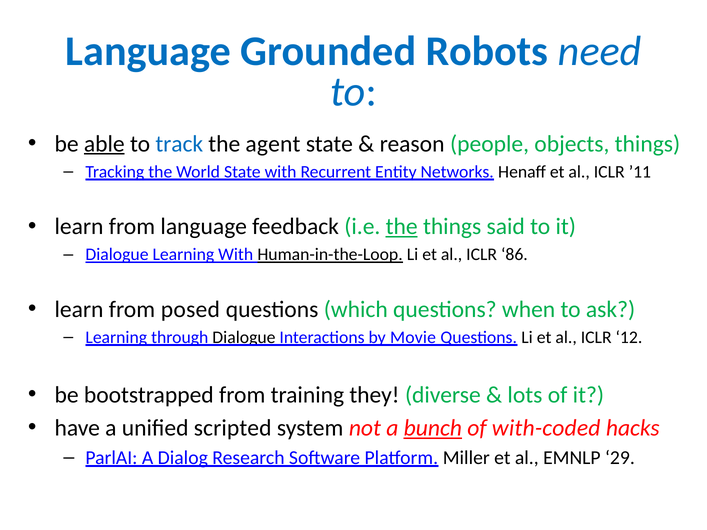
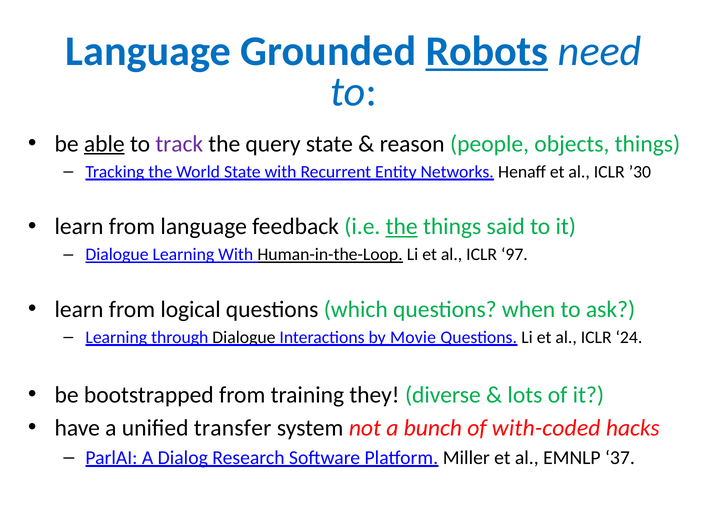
Robots underline: none -> present
track colour: blue -> purple
agent: agent -> query
’11: ’11 -> ’30
86: 86 -> 97
posed: posed -> logical
12: 12 -> 24
scripted: scripted -> transfer
bunch underline: present -> none
29: 29 -> 37
